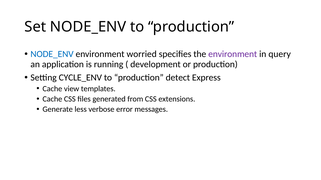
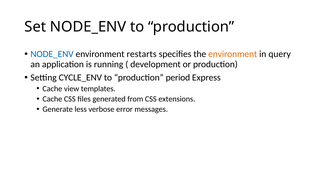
worried: worried -> restarts
environment at (233, 54) colour: purple -> orange
detect: detect -> period
